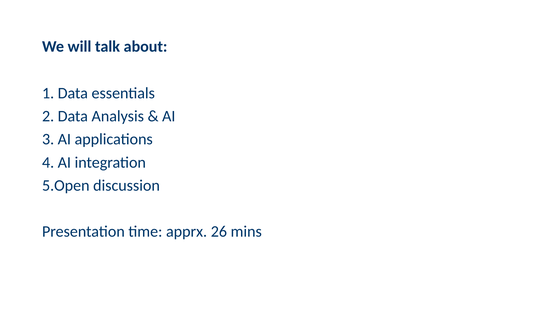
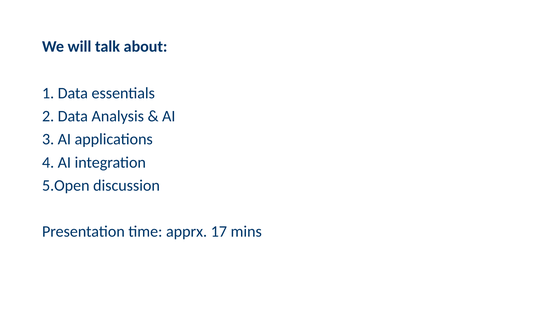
26: 26 -> 17
